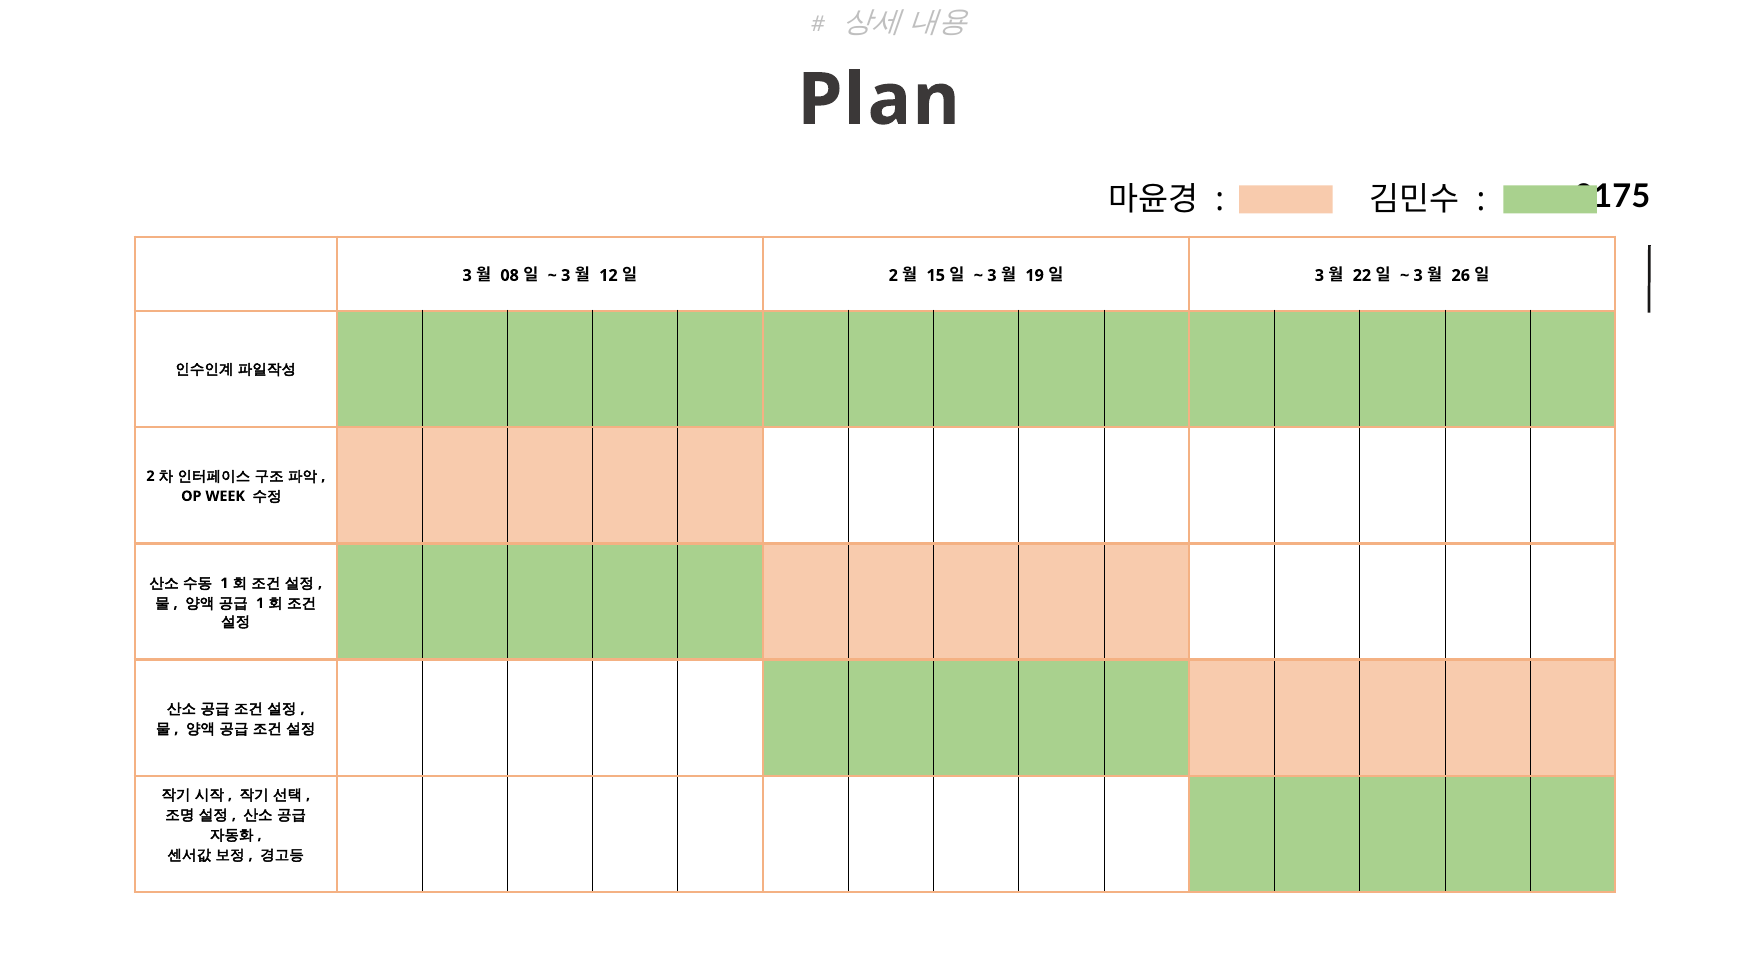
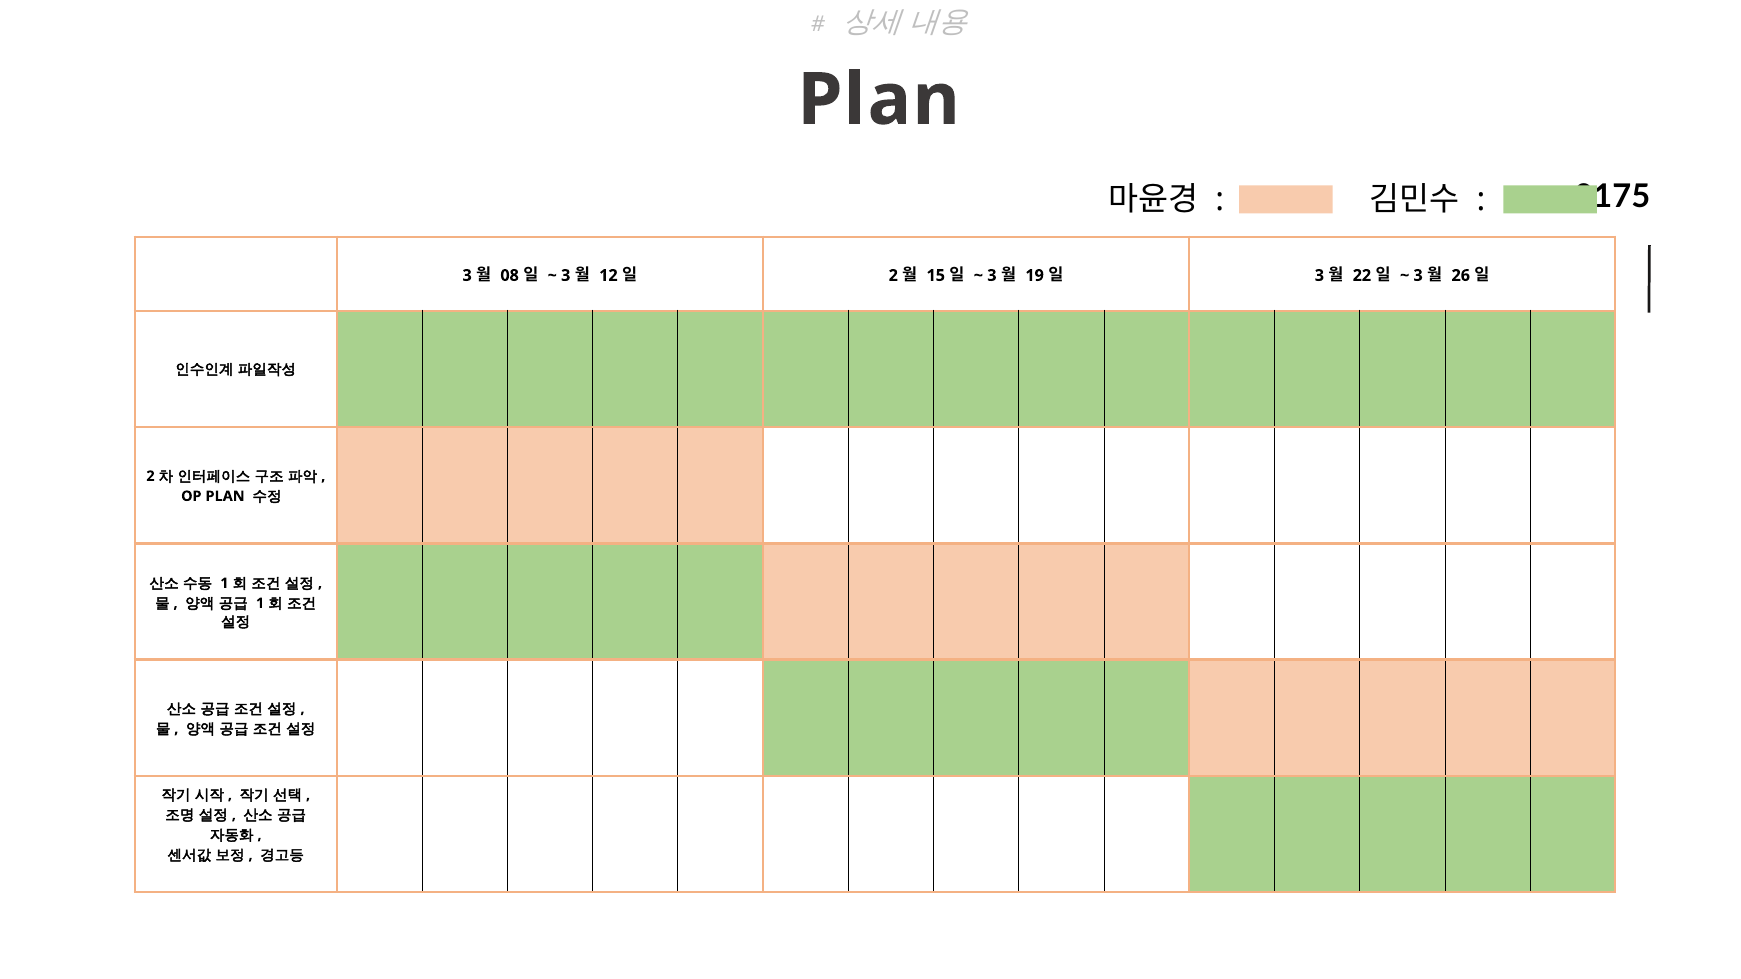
OP WEEK: WEEK -> PLAN
